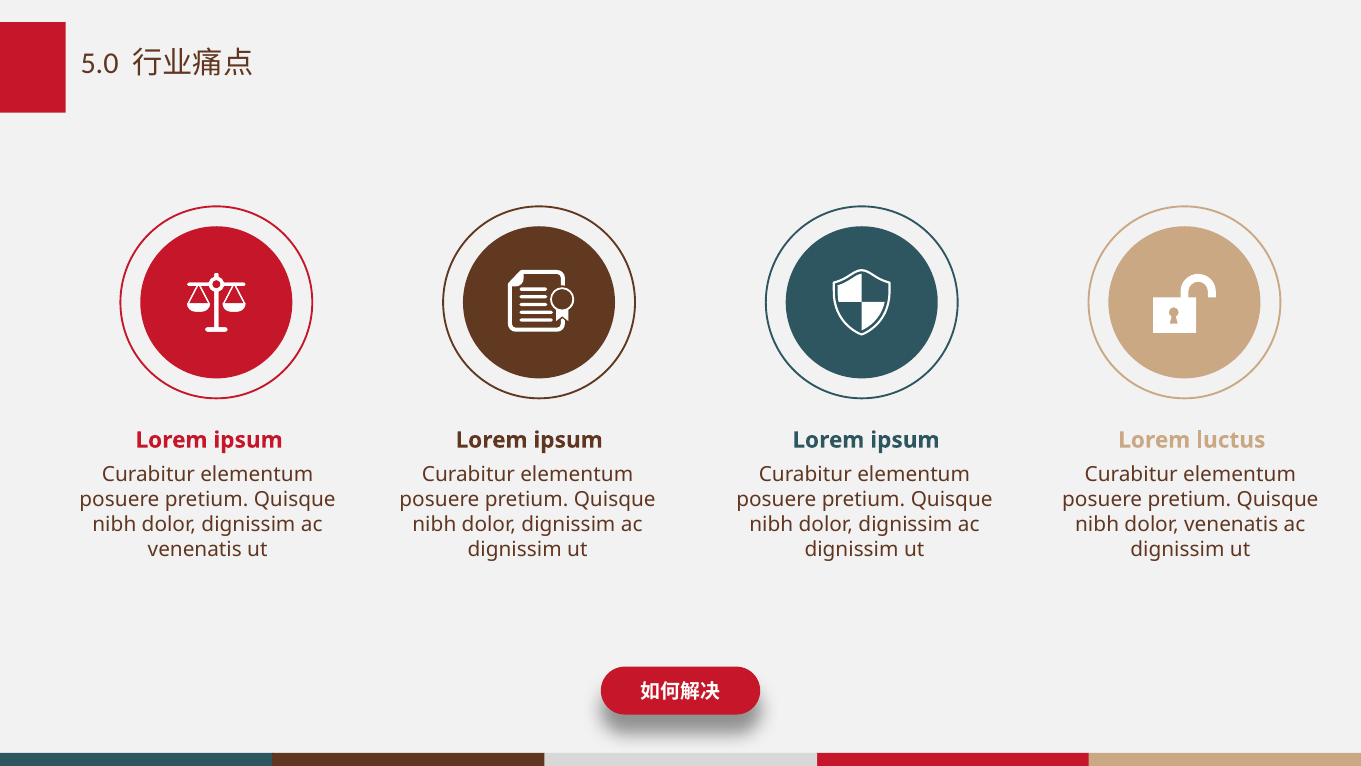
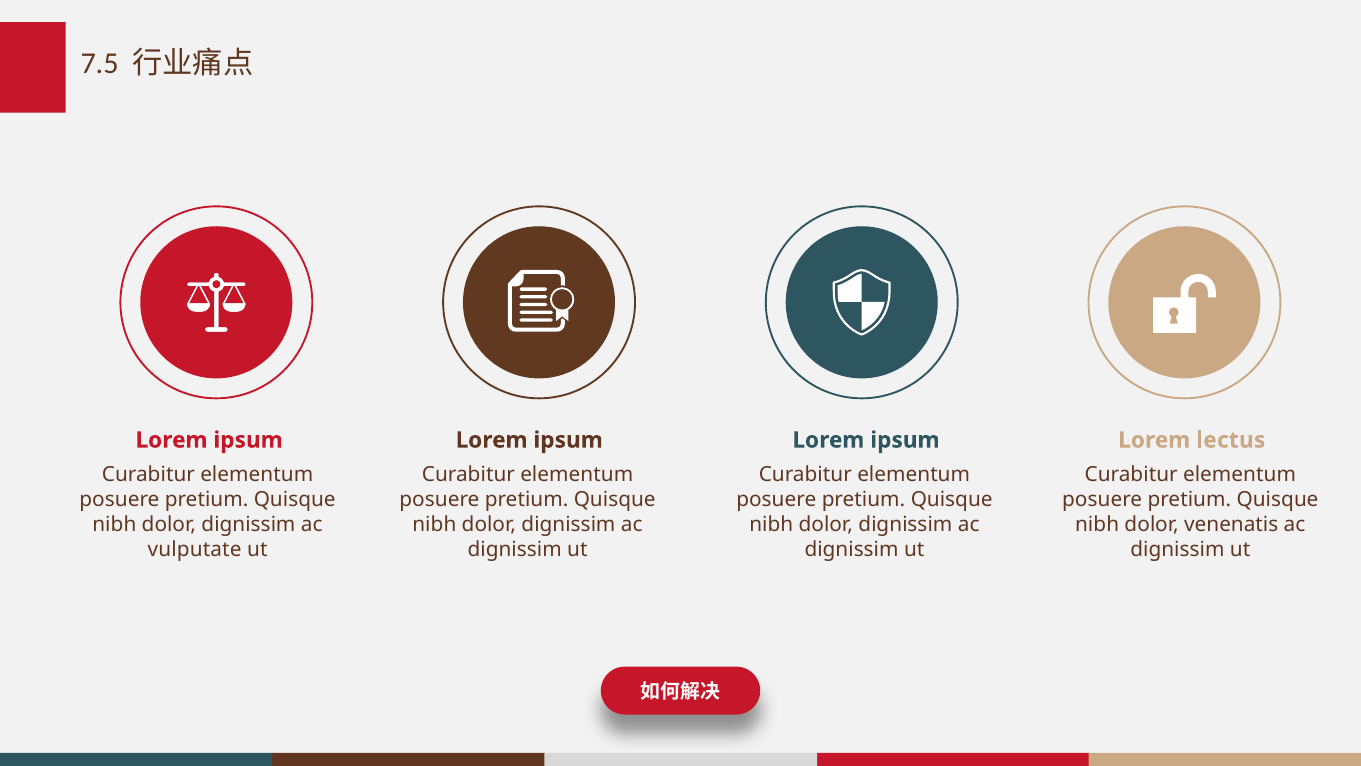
5.0: 5.0 -> 7.5
luctus: luctus -> lectus
venenatis at (195, 549): venenatis -> vulputate
